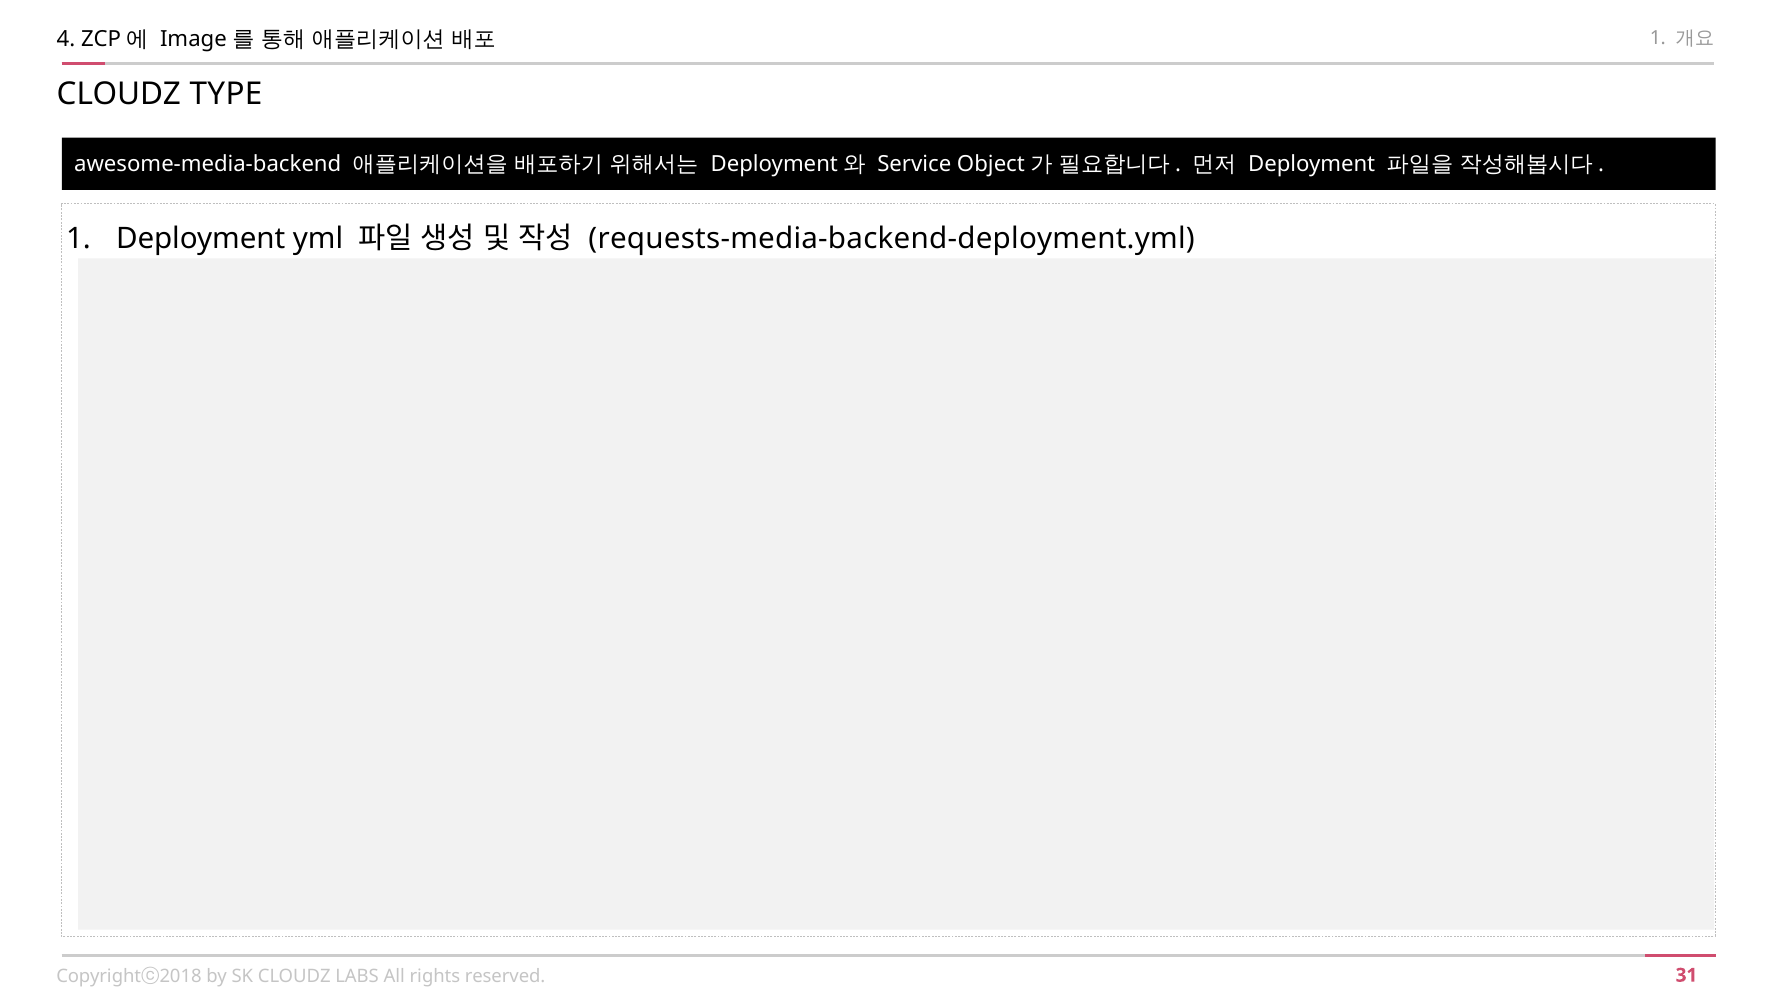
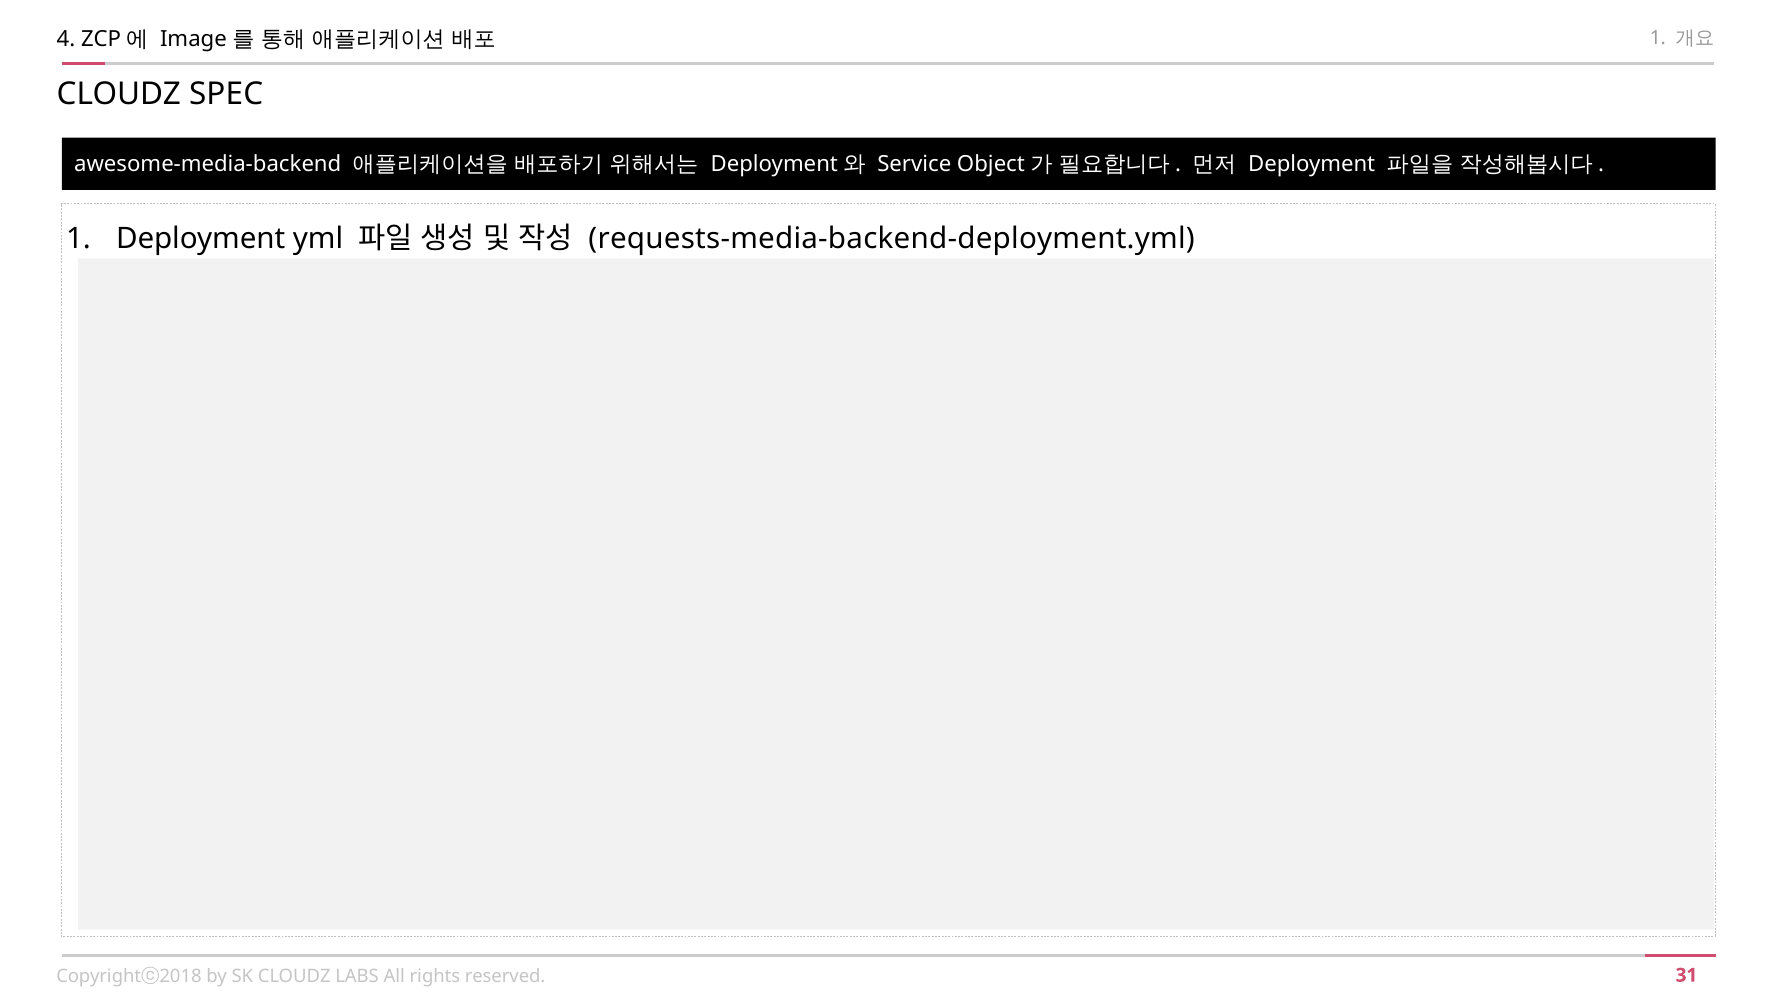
CLOUDZ TYPE: TYPE -> SPEC
